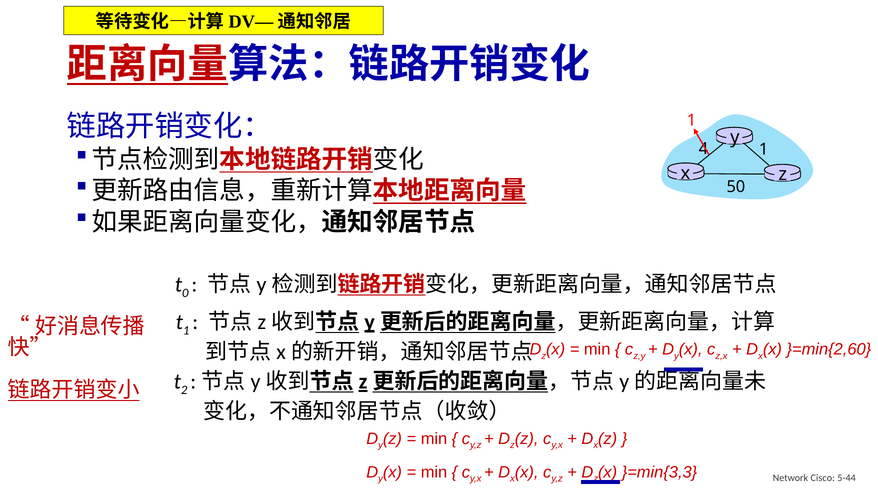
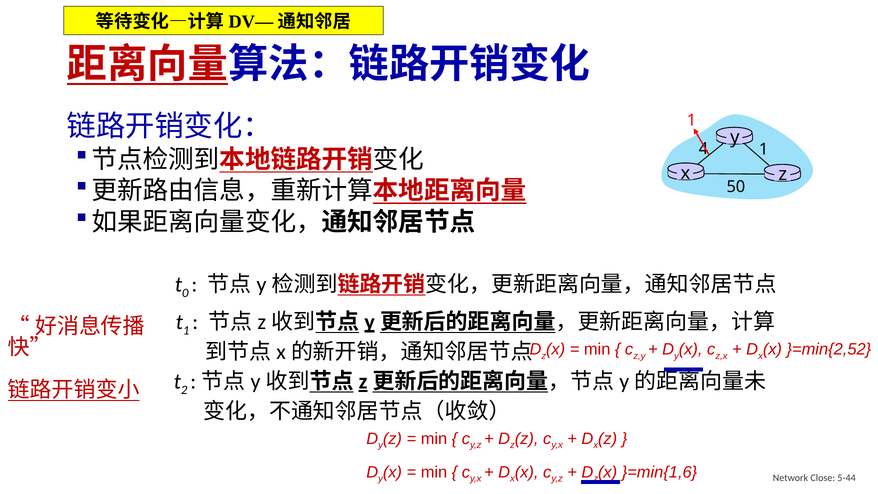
}=min{2,60: }=min{2,60 -> }=min{2,52
}=min{3,3: }=min{3,3 -> }=min{1,6
Cisco: Cisco -> Close
